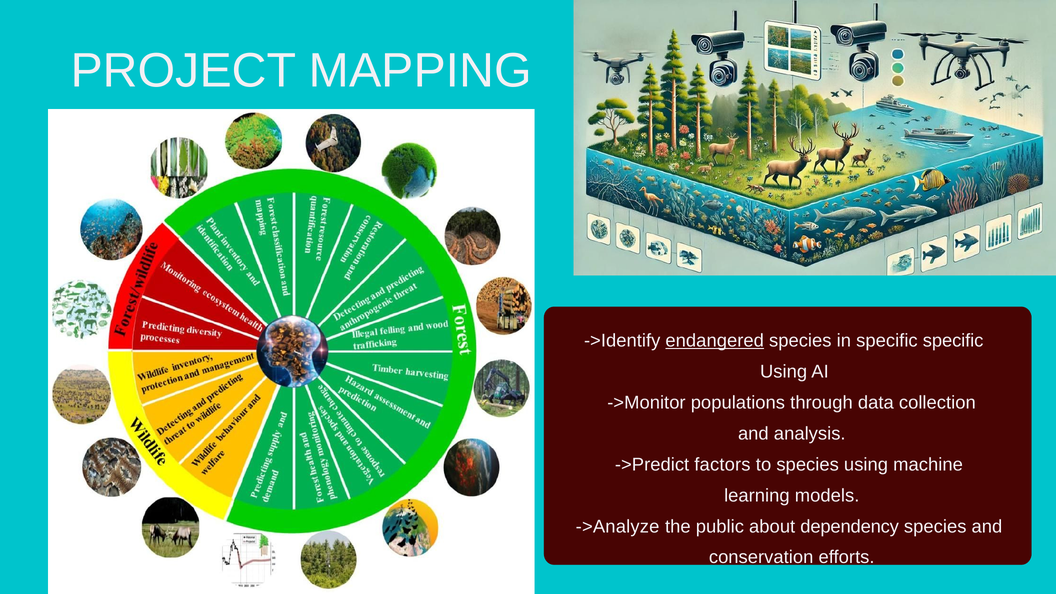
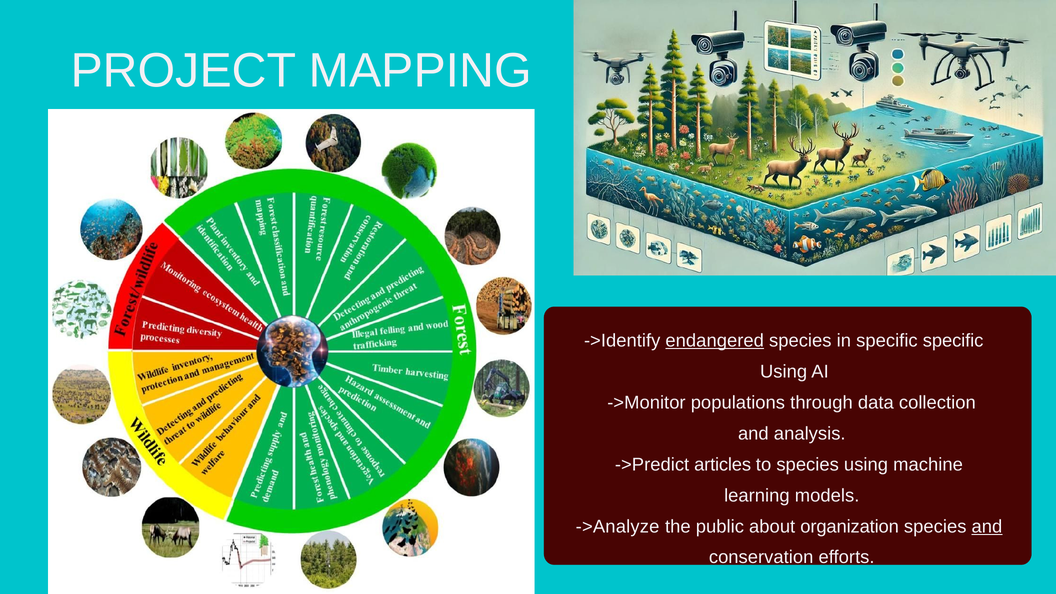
factors: factors -> articles
dependency: dependency -> organization
and at (987, 526) underline: none -> present
